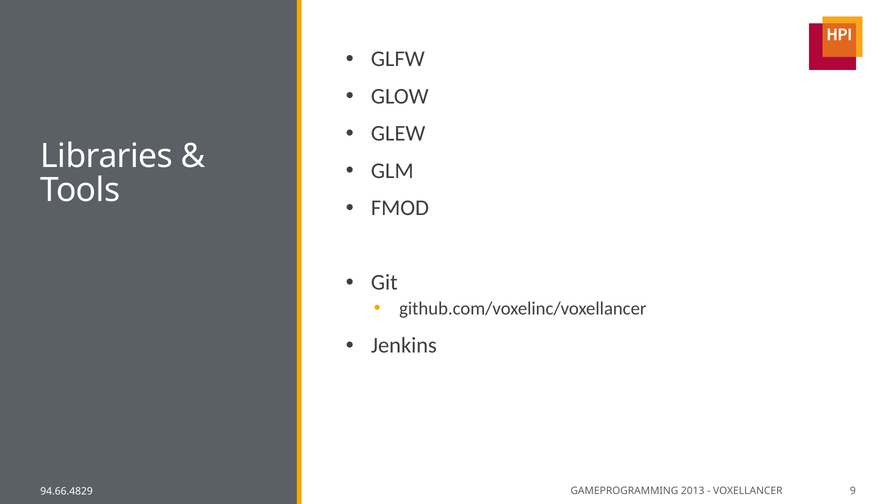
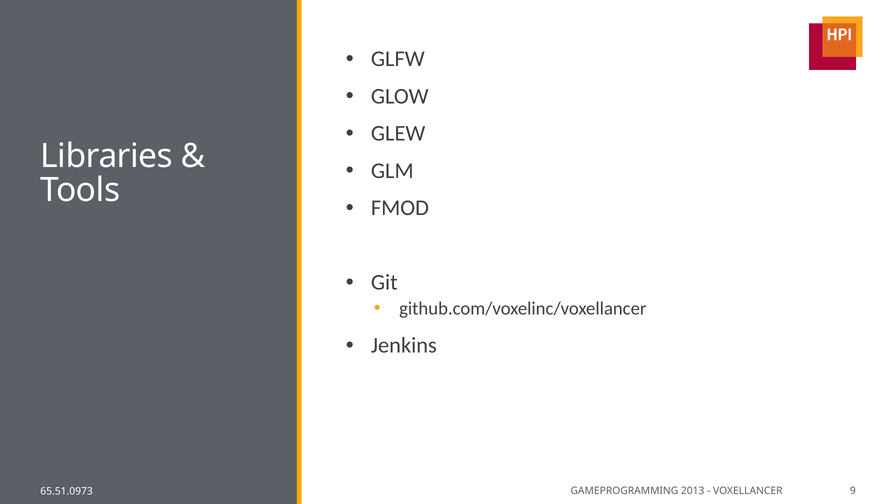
94.66.4829: 94.66.4829 -> 65.51.0973
